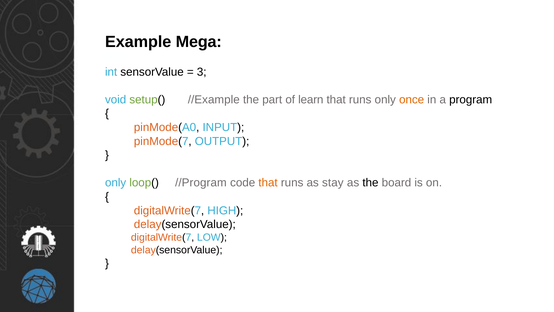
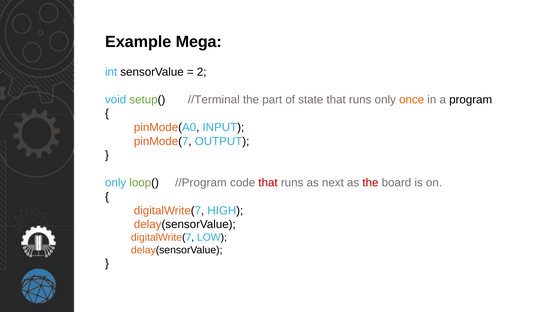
3: 3 -> 2
//Example: //Example -> //Terminal
learn: learn -> state
that at (268, 183) colour: orange -> red
stay: stay -> next
the at (370, 183) colour: black -> red
